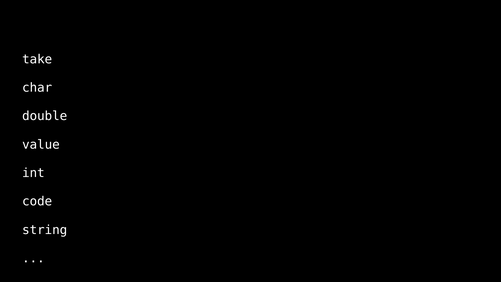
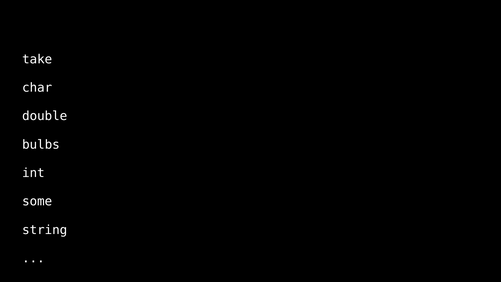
value: value -> bulbs
code: code -> some
